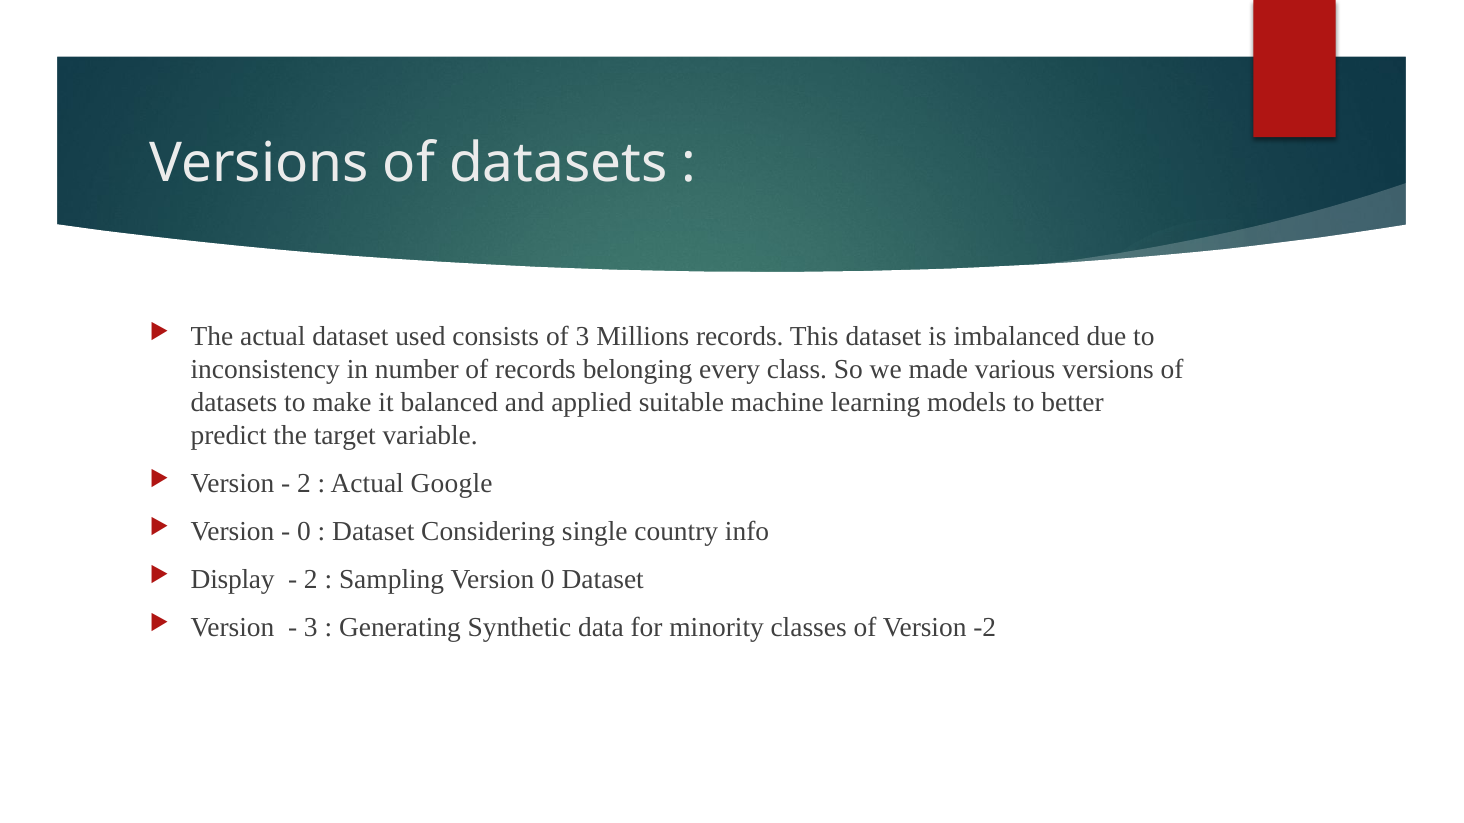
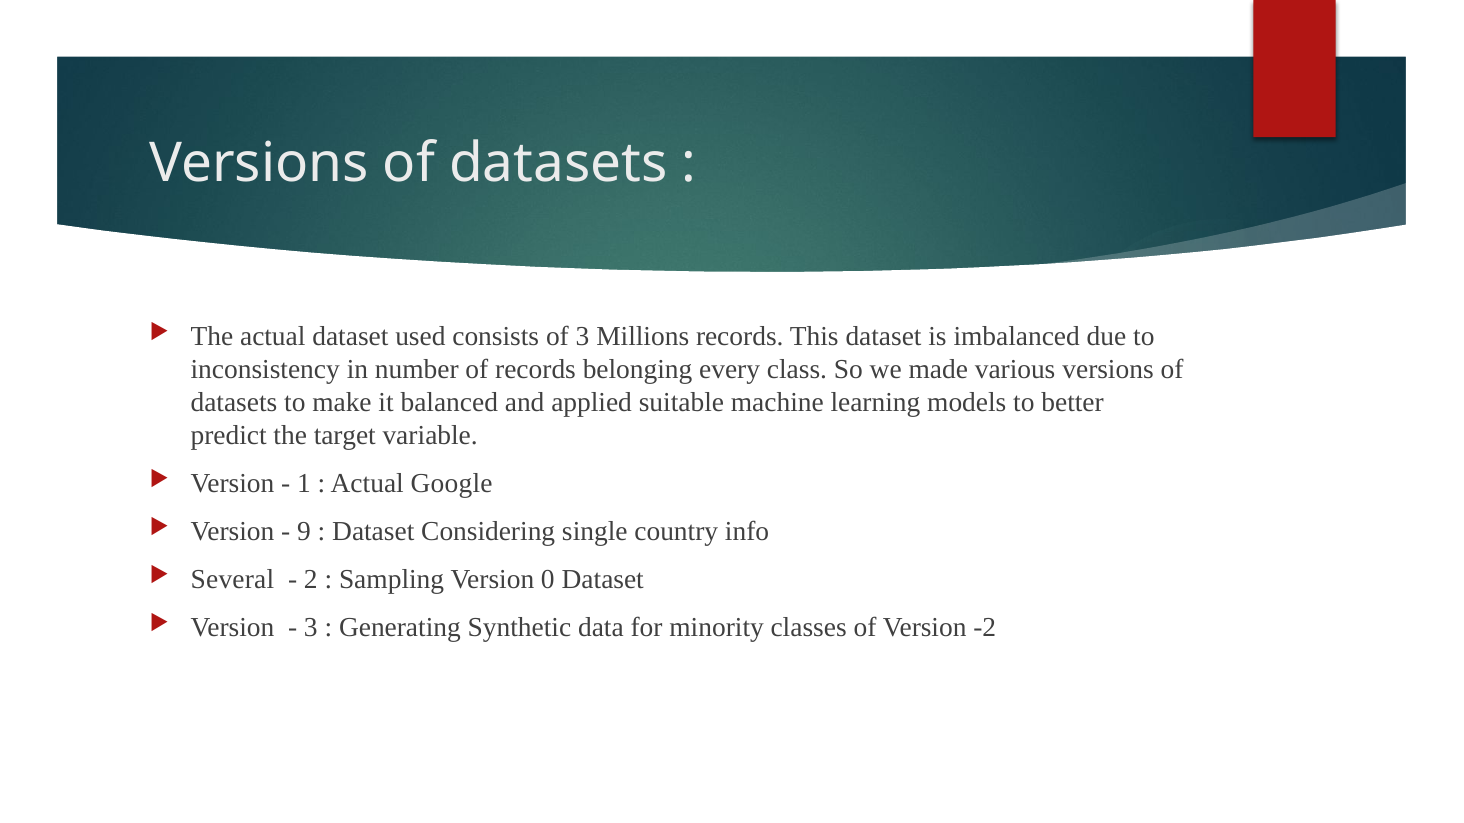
2 at (304, 483): 2 -> 1
0 at (304, 532): 0 -> 9
Display: Display -> Several
